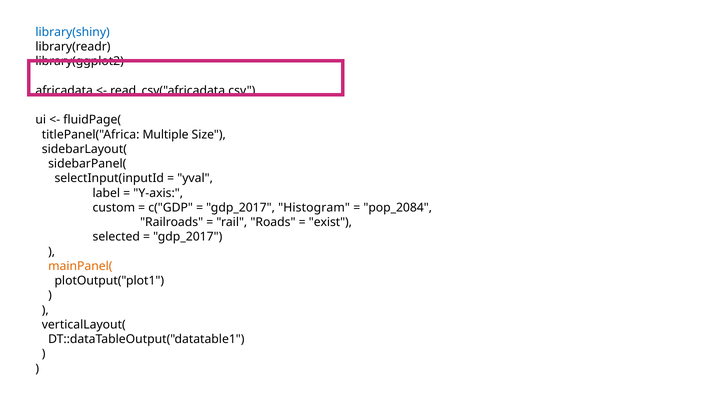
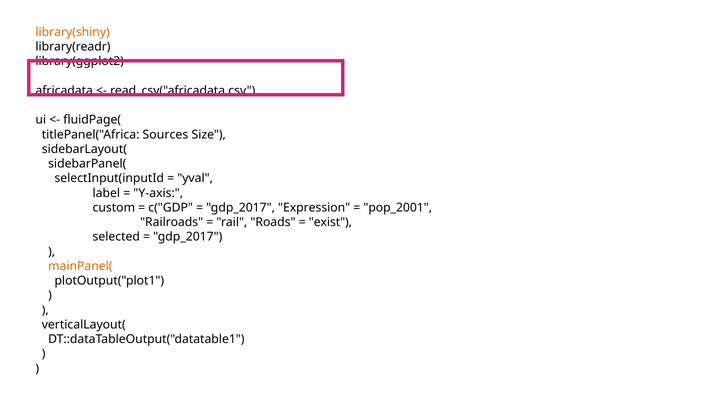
library(shiny colour: blue -> orange
Multiple: Multiple -> Sources
Histogram: Histogram -> Expression
pop_2084: pop_2084 -> pop_2001
